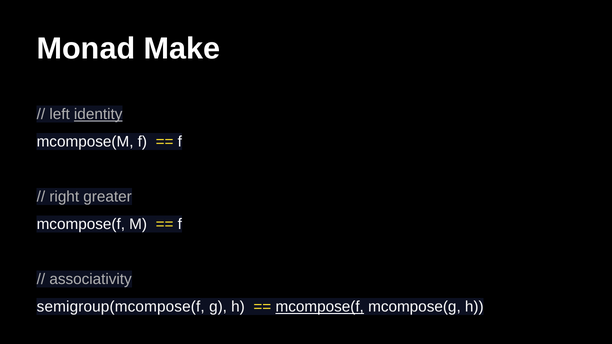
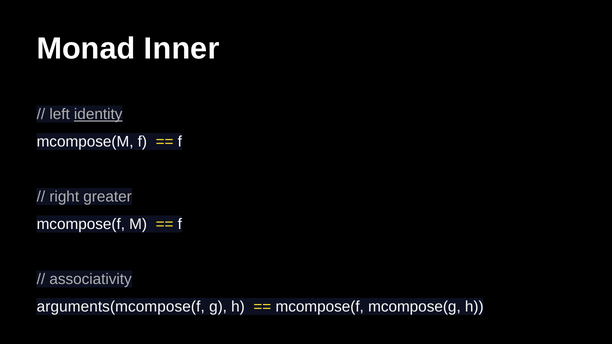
Make: Make -> Inner
semigroup(mcompose(f: semigroup(mcompose(f -> arguments(mcompose(f
mcompose(f at (320, 307) underline: present -> none
